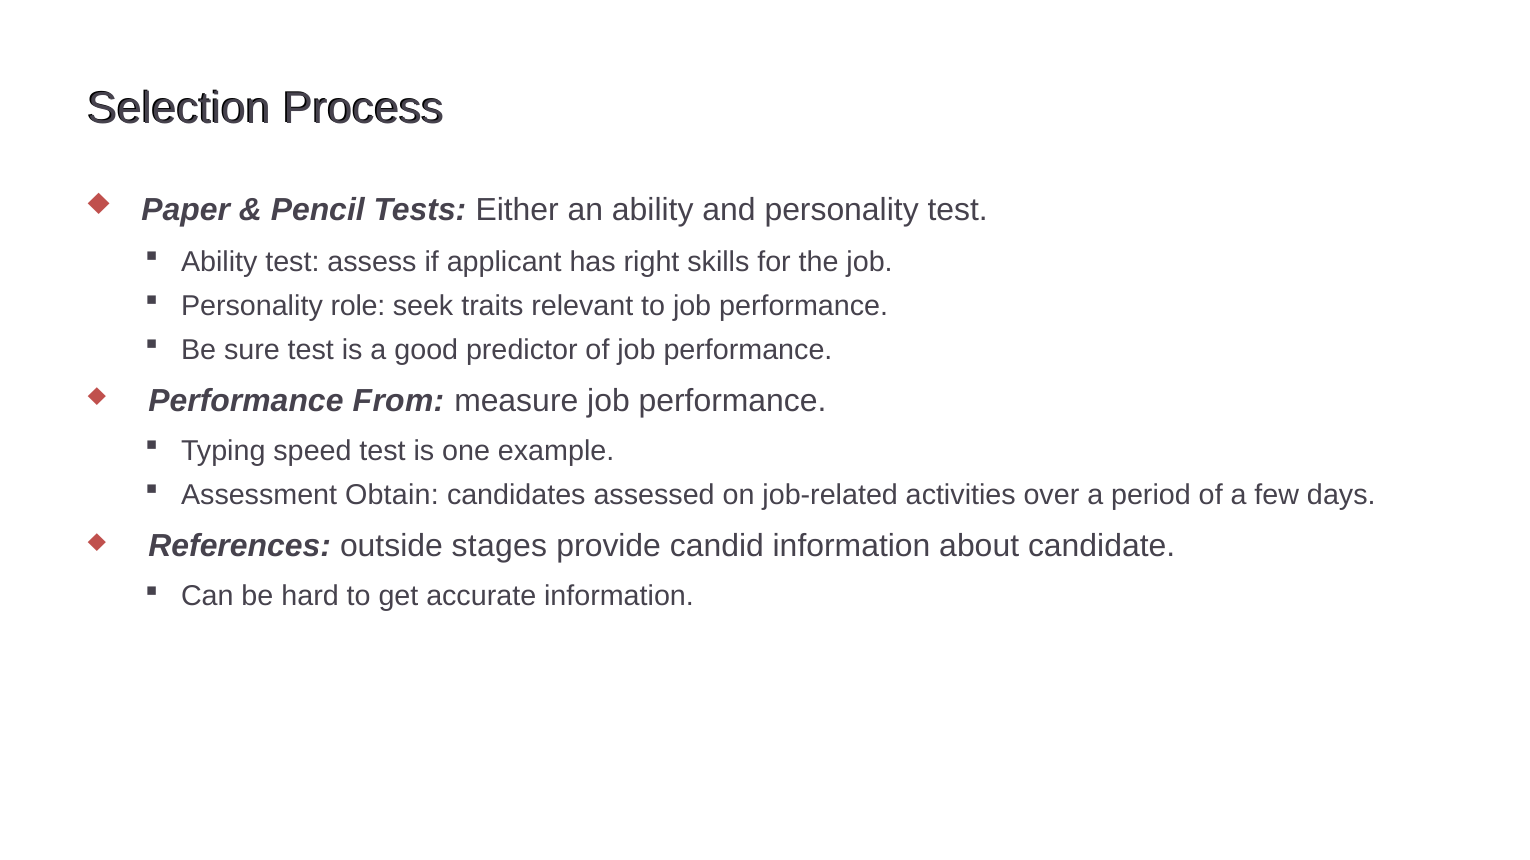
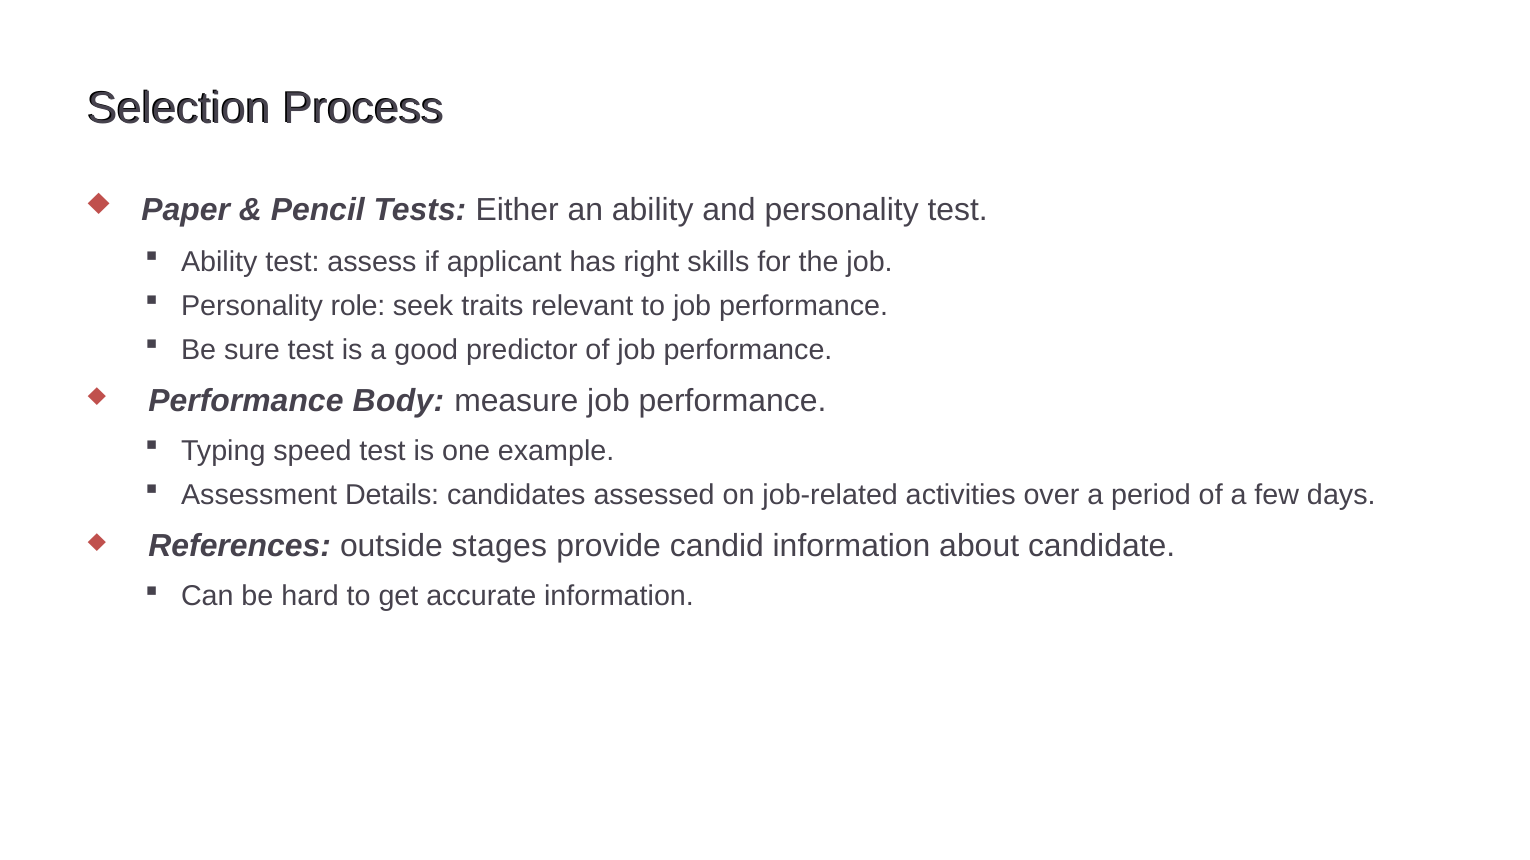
From: From -> Body
Obtain: Obtain -> Details
